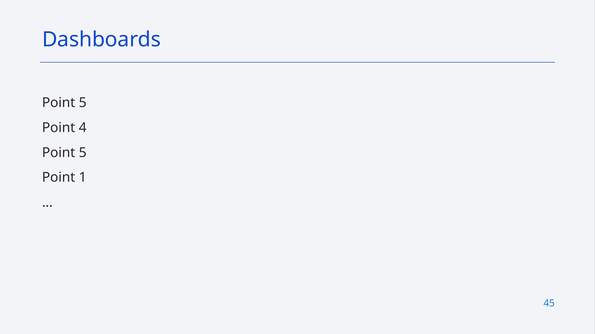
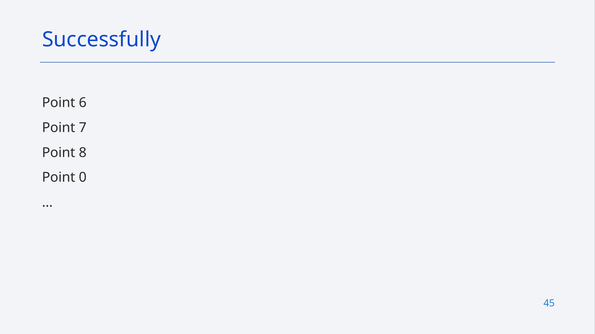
Dashboards: Dashboards -> Successfully
5 at (83, 103): 5 -> 6
4: 4 -> 7
5 at (83, 153): 5 -> 8
1: 1 -> 0
